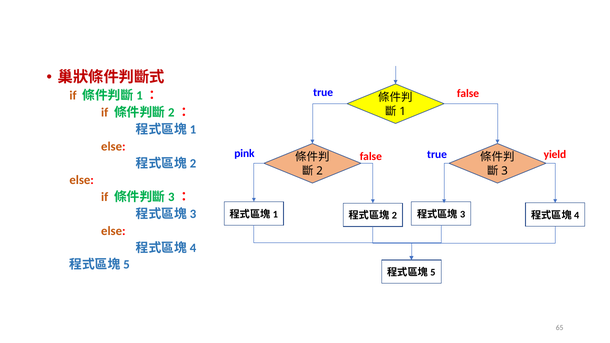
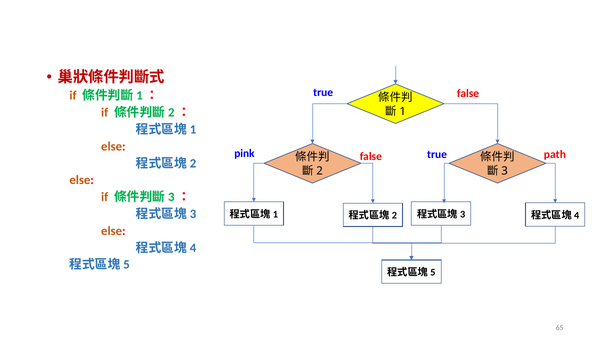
yield: yield -> path
